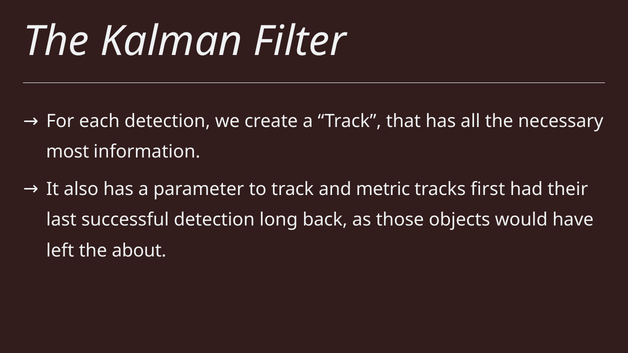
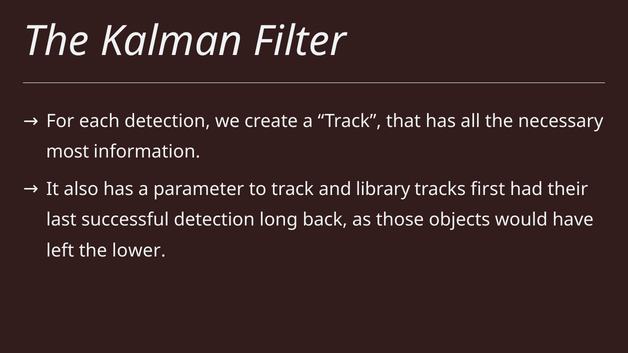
metric: metric -> library
about: about -> lower
